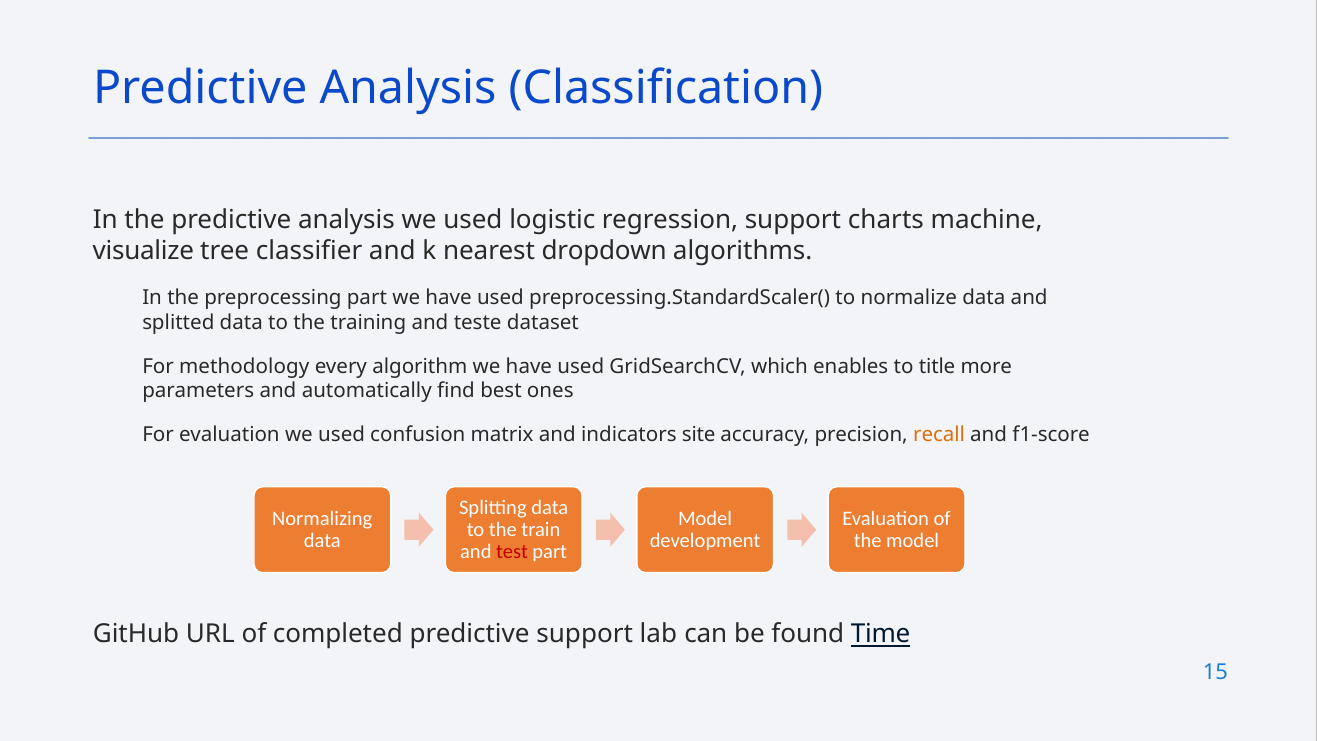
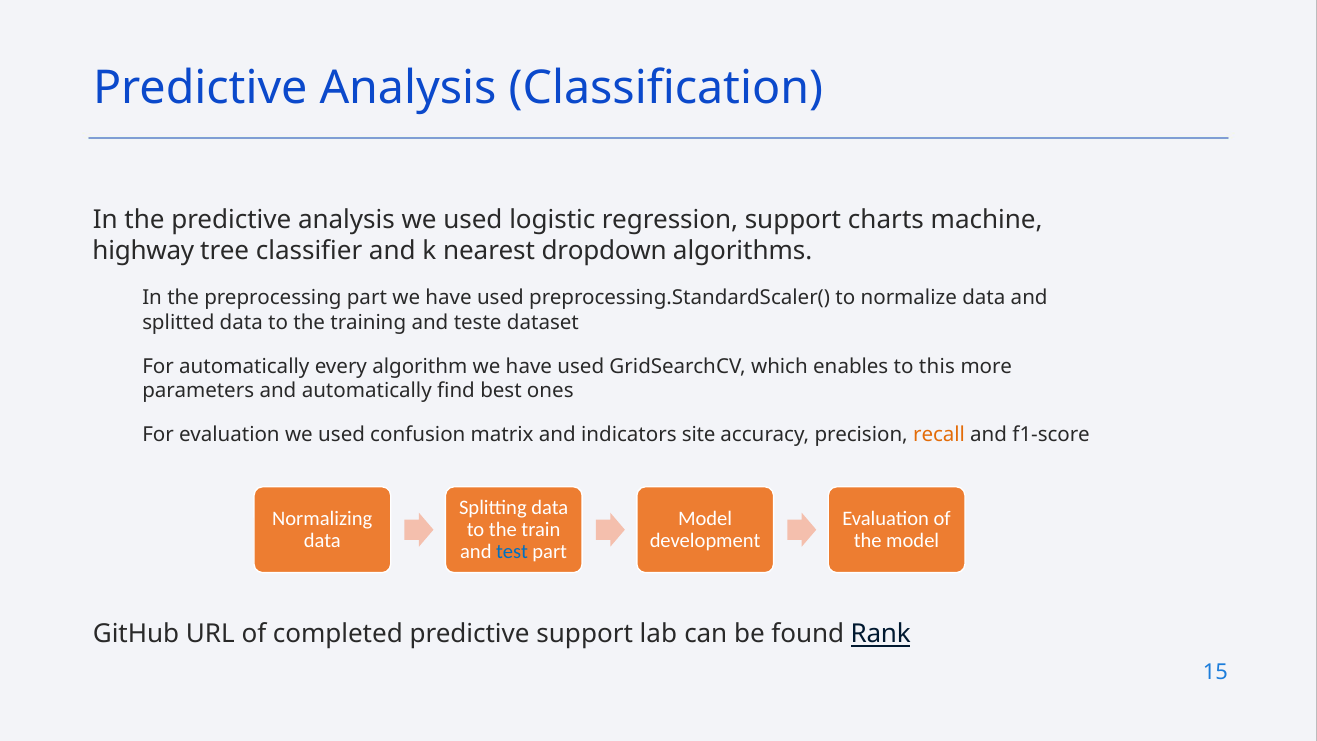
visualize: visualize -> highway
For methodology: methodology -> automatically
title: title -> this
test colour: red -> blue
Time: Time -> Rank
